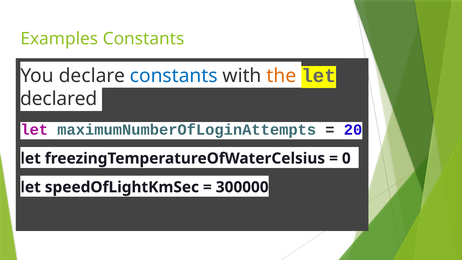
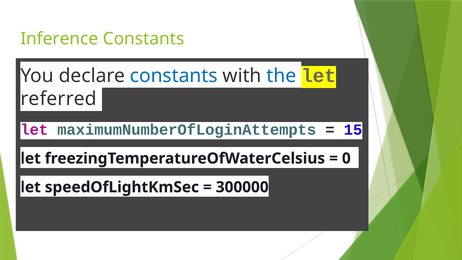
Examples: Examples -> Inference
the colour: orange -> blue
declared: declared -> referred
20: 20 -> 15
